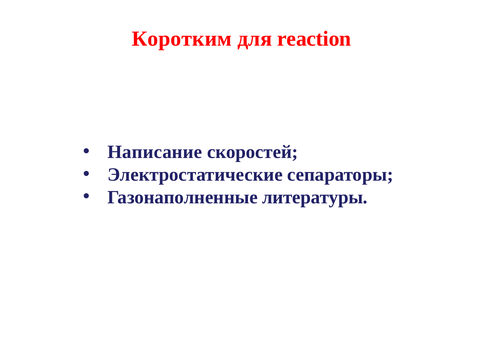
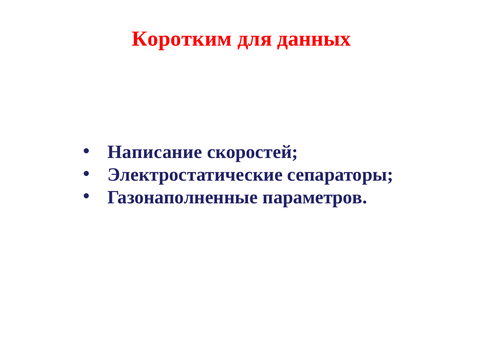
reaction: reaction -> данных
литературы: литературы -> параметров
